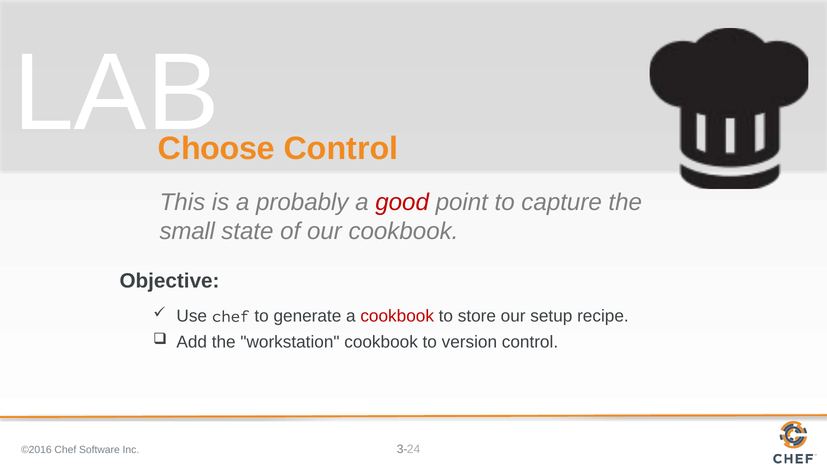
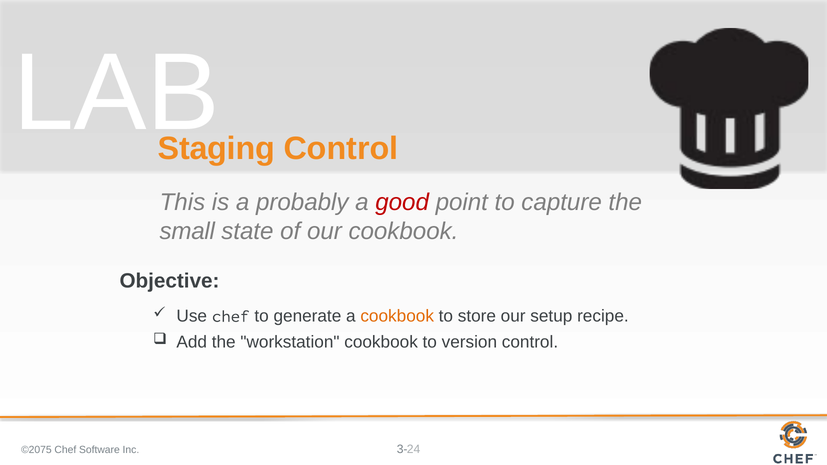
Choose: Choose -> Staging
cookbook at (397, 316) colour: red -> orange
©2016: ©2016 -> ©2075
